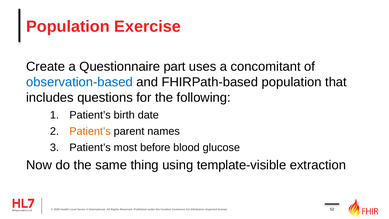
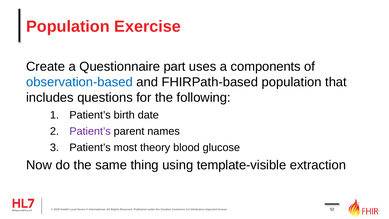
concomitant: concomitant -> components
Patient’s at (90, 131) colour: orange -> purple
before: before -> theory
